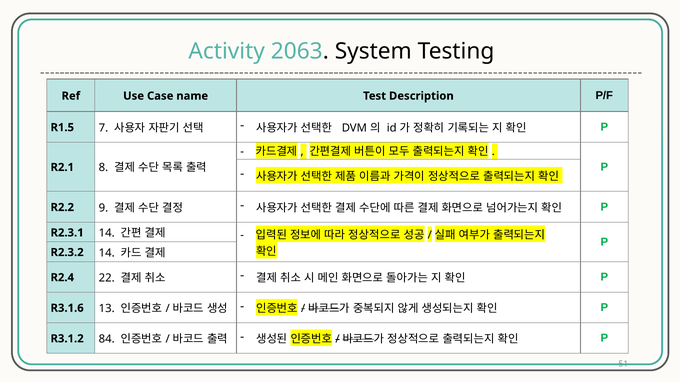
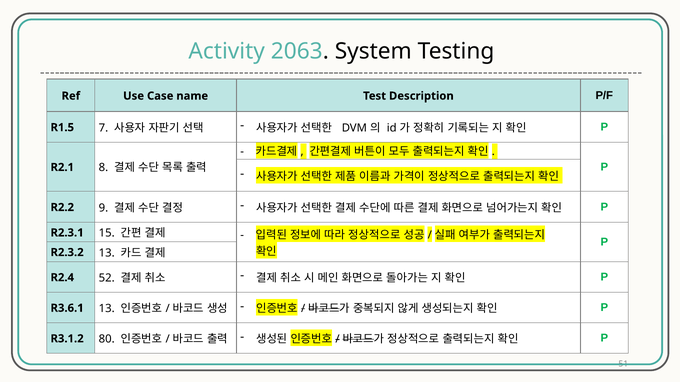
R2.3.1 14: 14 -> 15
R2.3.2 14: 14 -> 13
22: 22 -> 52
R3.1.6: R3.1.6 -> R3.6.1
84: 84 -> 80
